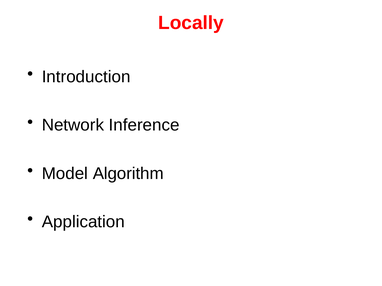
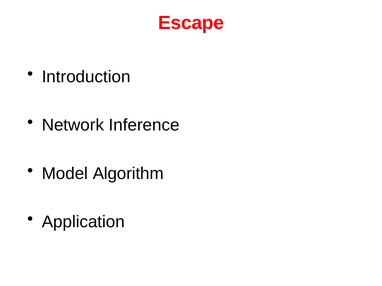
Locally: Locally -> Escape
